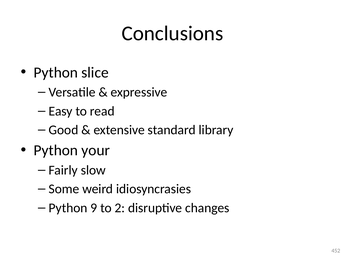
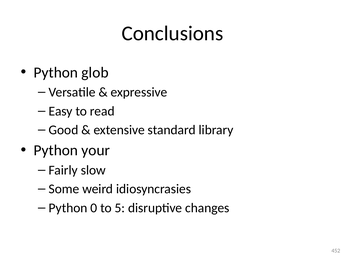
slice: slice -> glob
9: 9 -> 0
2: 2 -> 5
